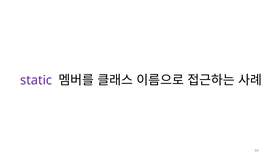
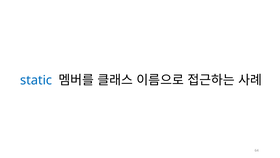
static colour: purple -> blue
